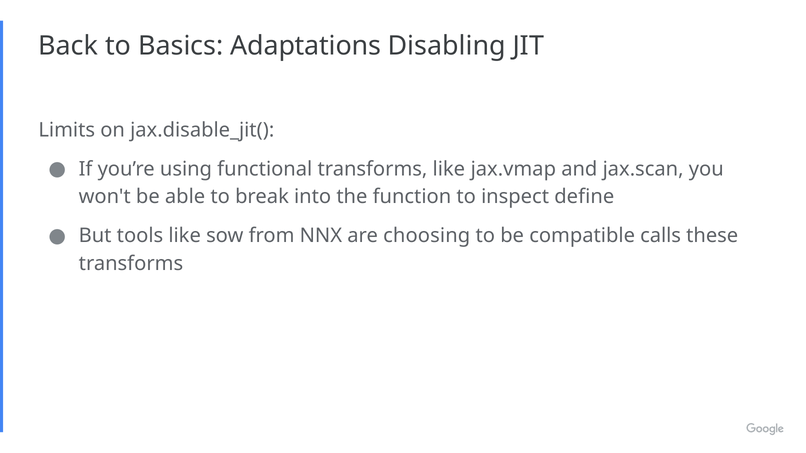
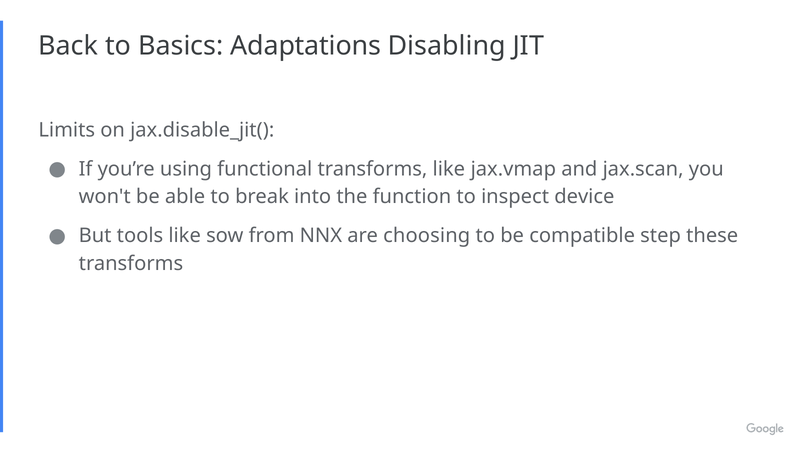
define: define -> device
calls: calls -> step
